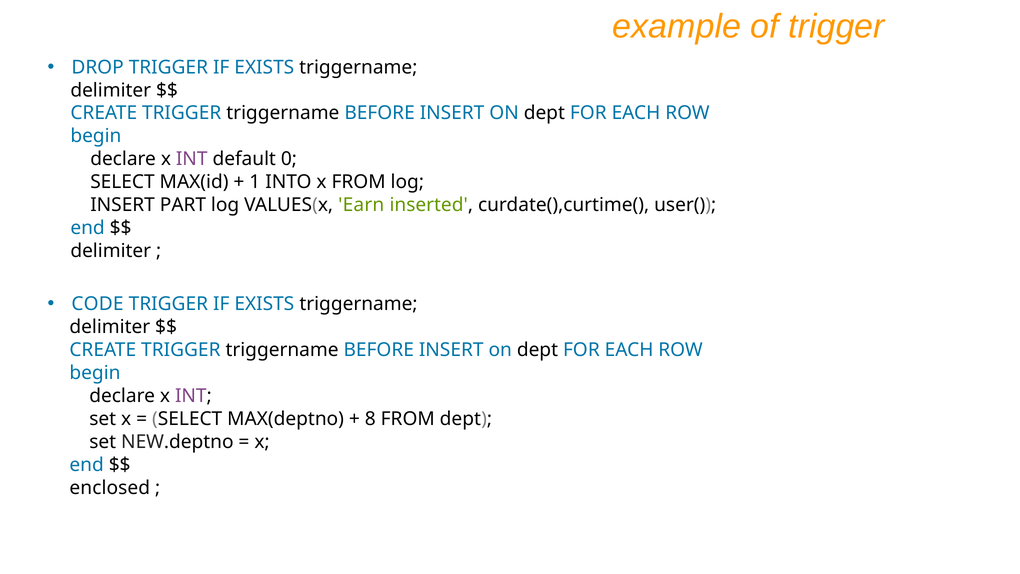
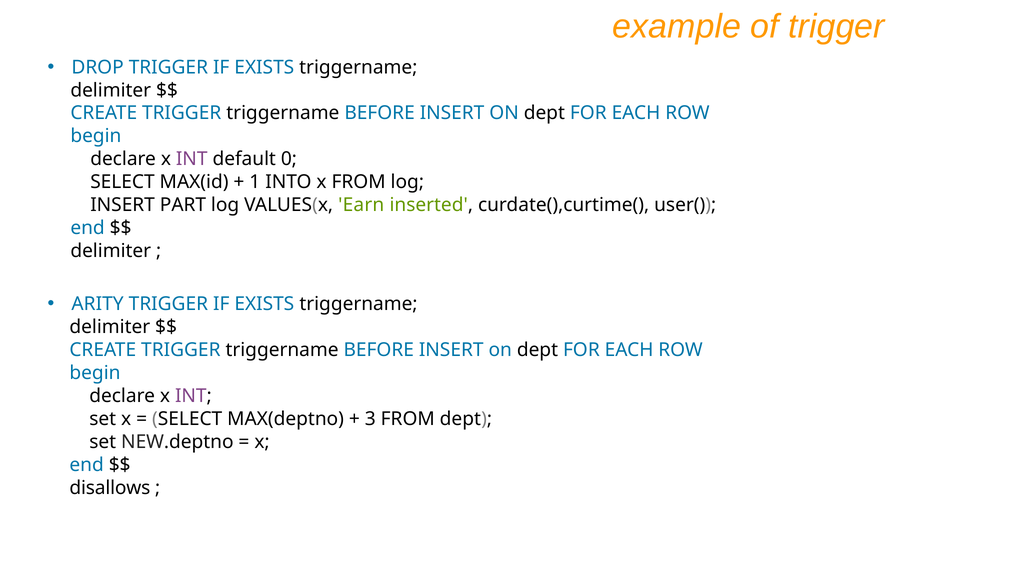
CODE: CODE -> ARITY
8: 8 -> 3
enclosed: enclosed -> disallows
